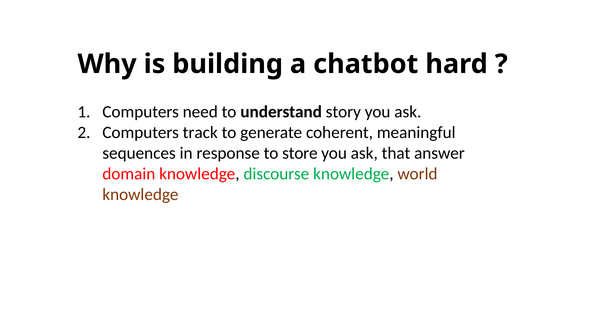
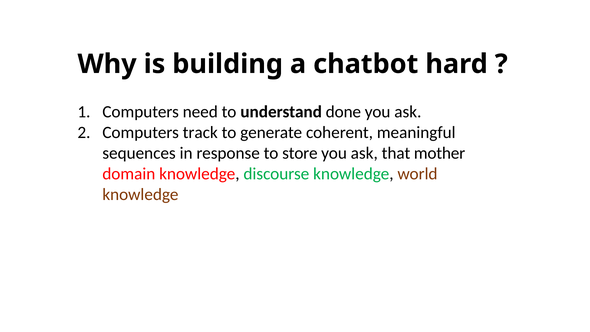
story: story -> done
answer: answer -> mother
